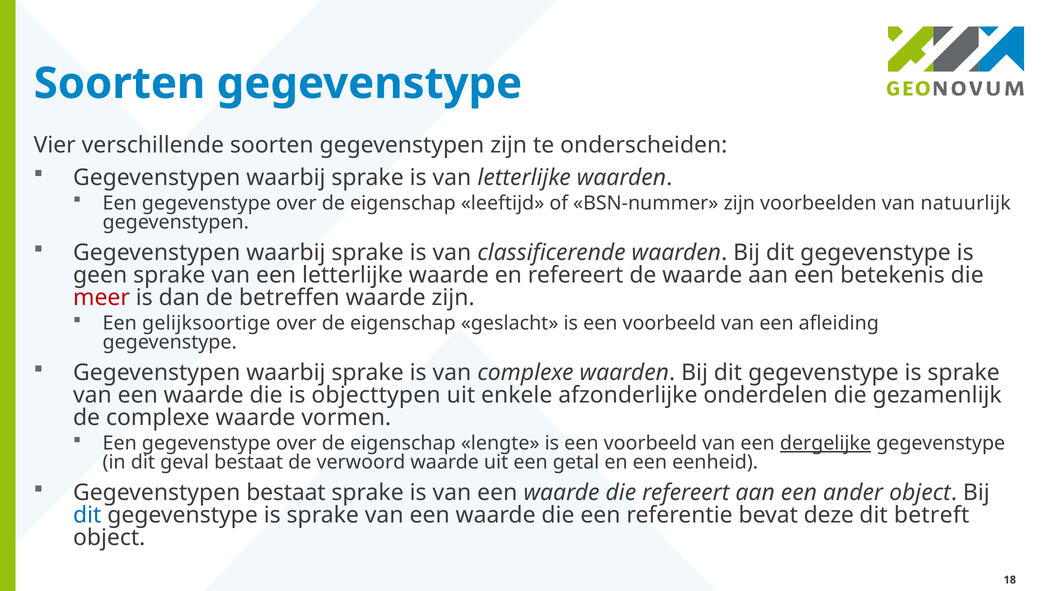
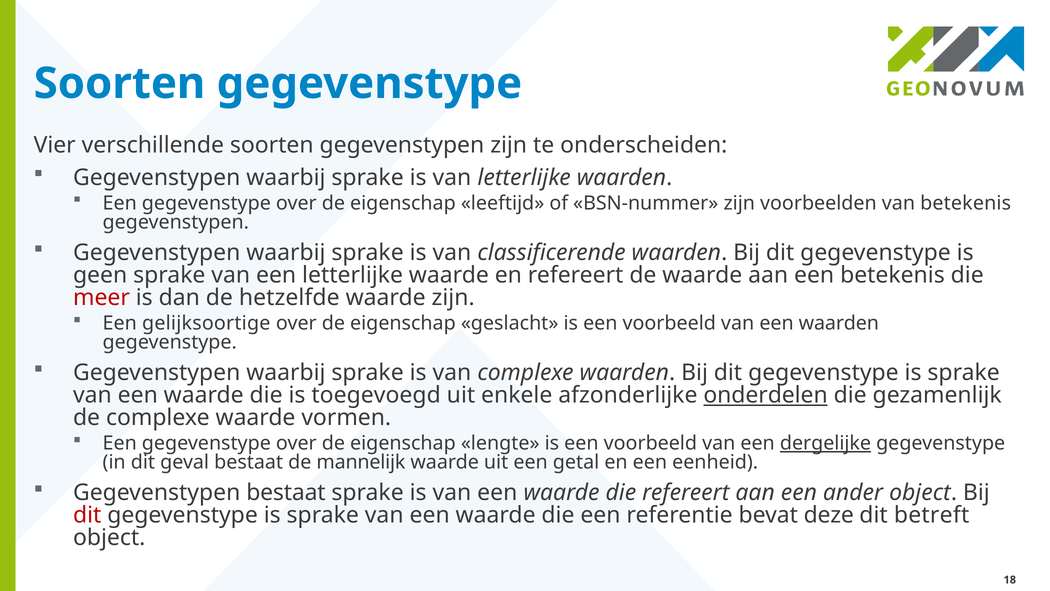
van natuurlijk: natuurlijk -> betekenis
betreffen: betreffen -> hetzelfde
een afleiding: afleiding -> waarden
objecttypen: objecttypen -> toegevoegd
onderdelen underline: none -> present
verwoord: verwoord -> mannelijk
dit at (87, 515) colour: blue -> red
